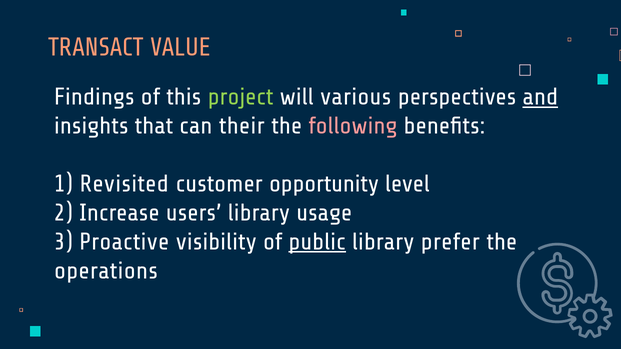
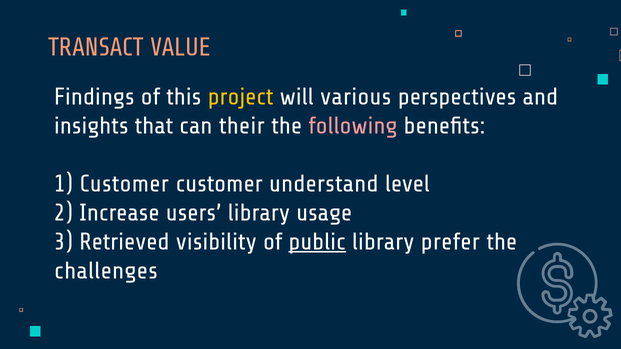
project colour: light green -> yellow
and underline: present -> none
1 Revisited: Revisited -> Customer
opportunity: opportunity -> understand
Proactive: Proactive -> Retrieved
operations: operations -> challenges
